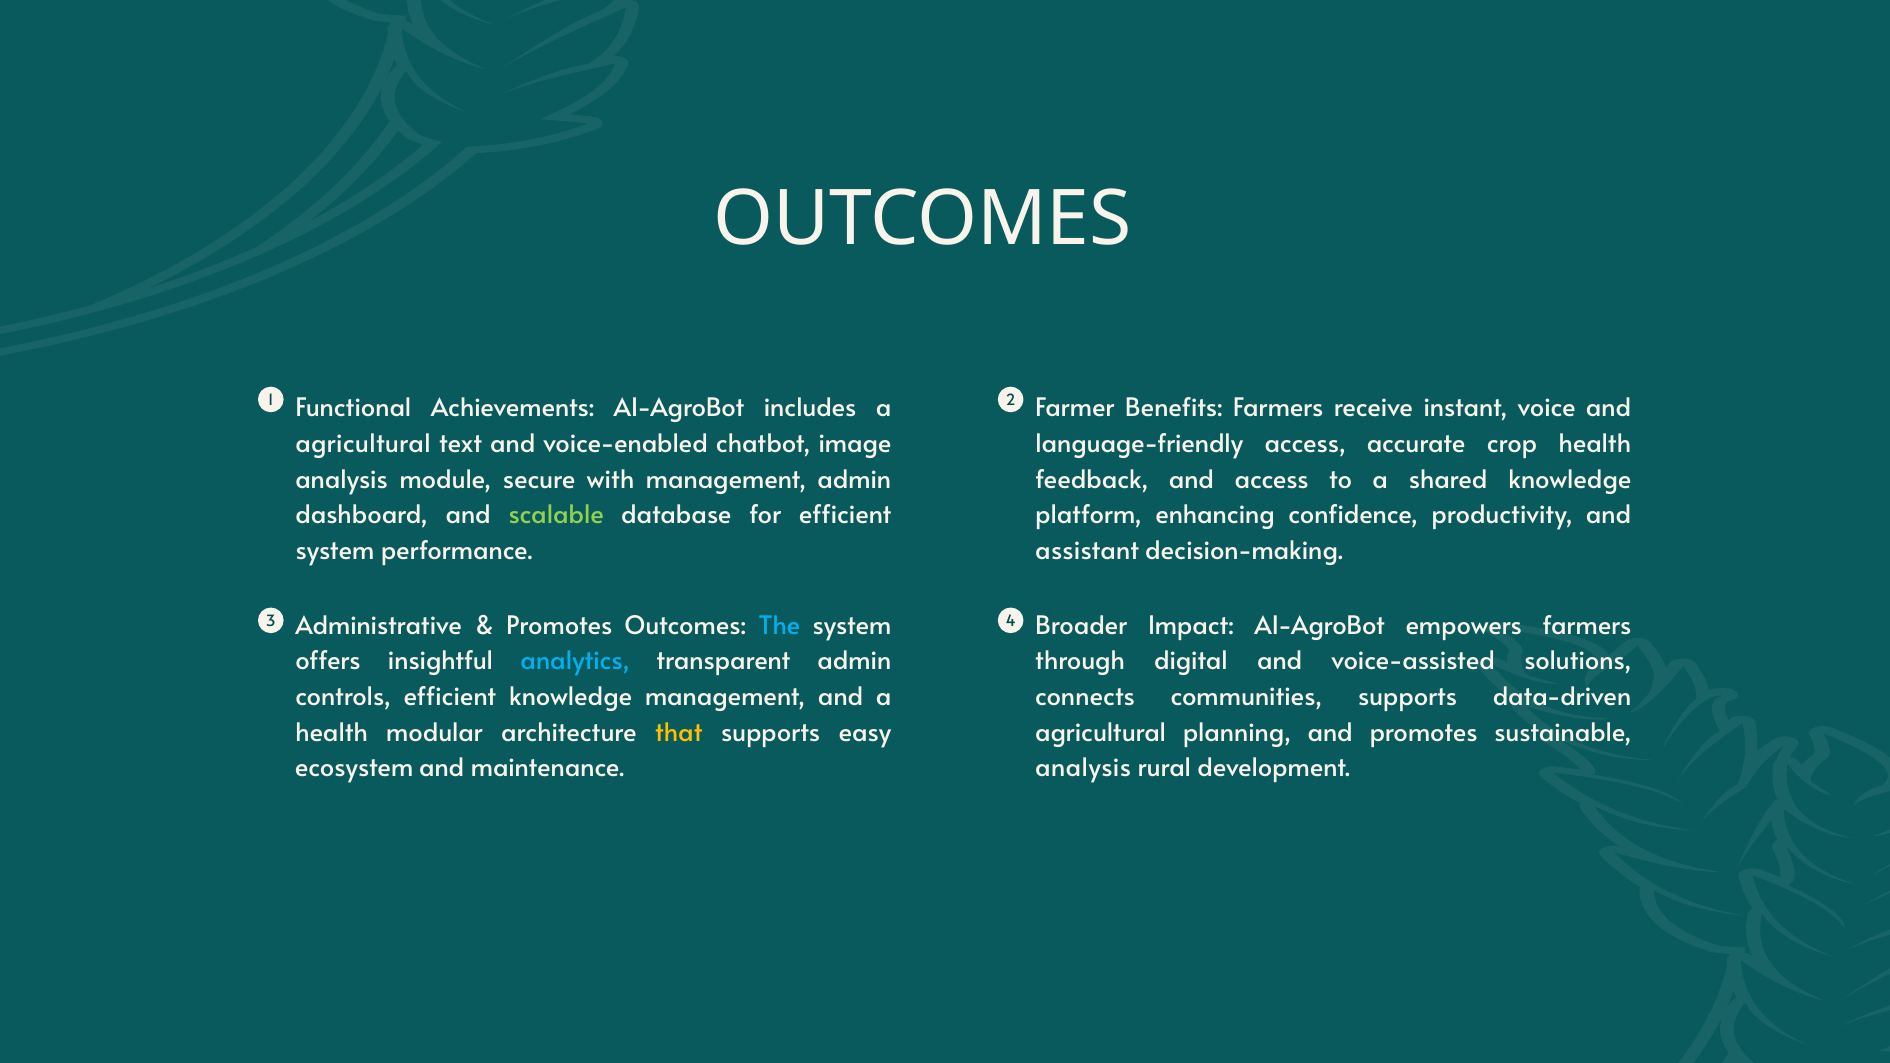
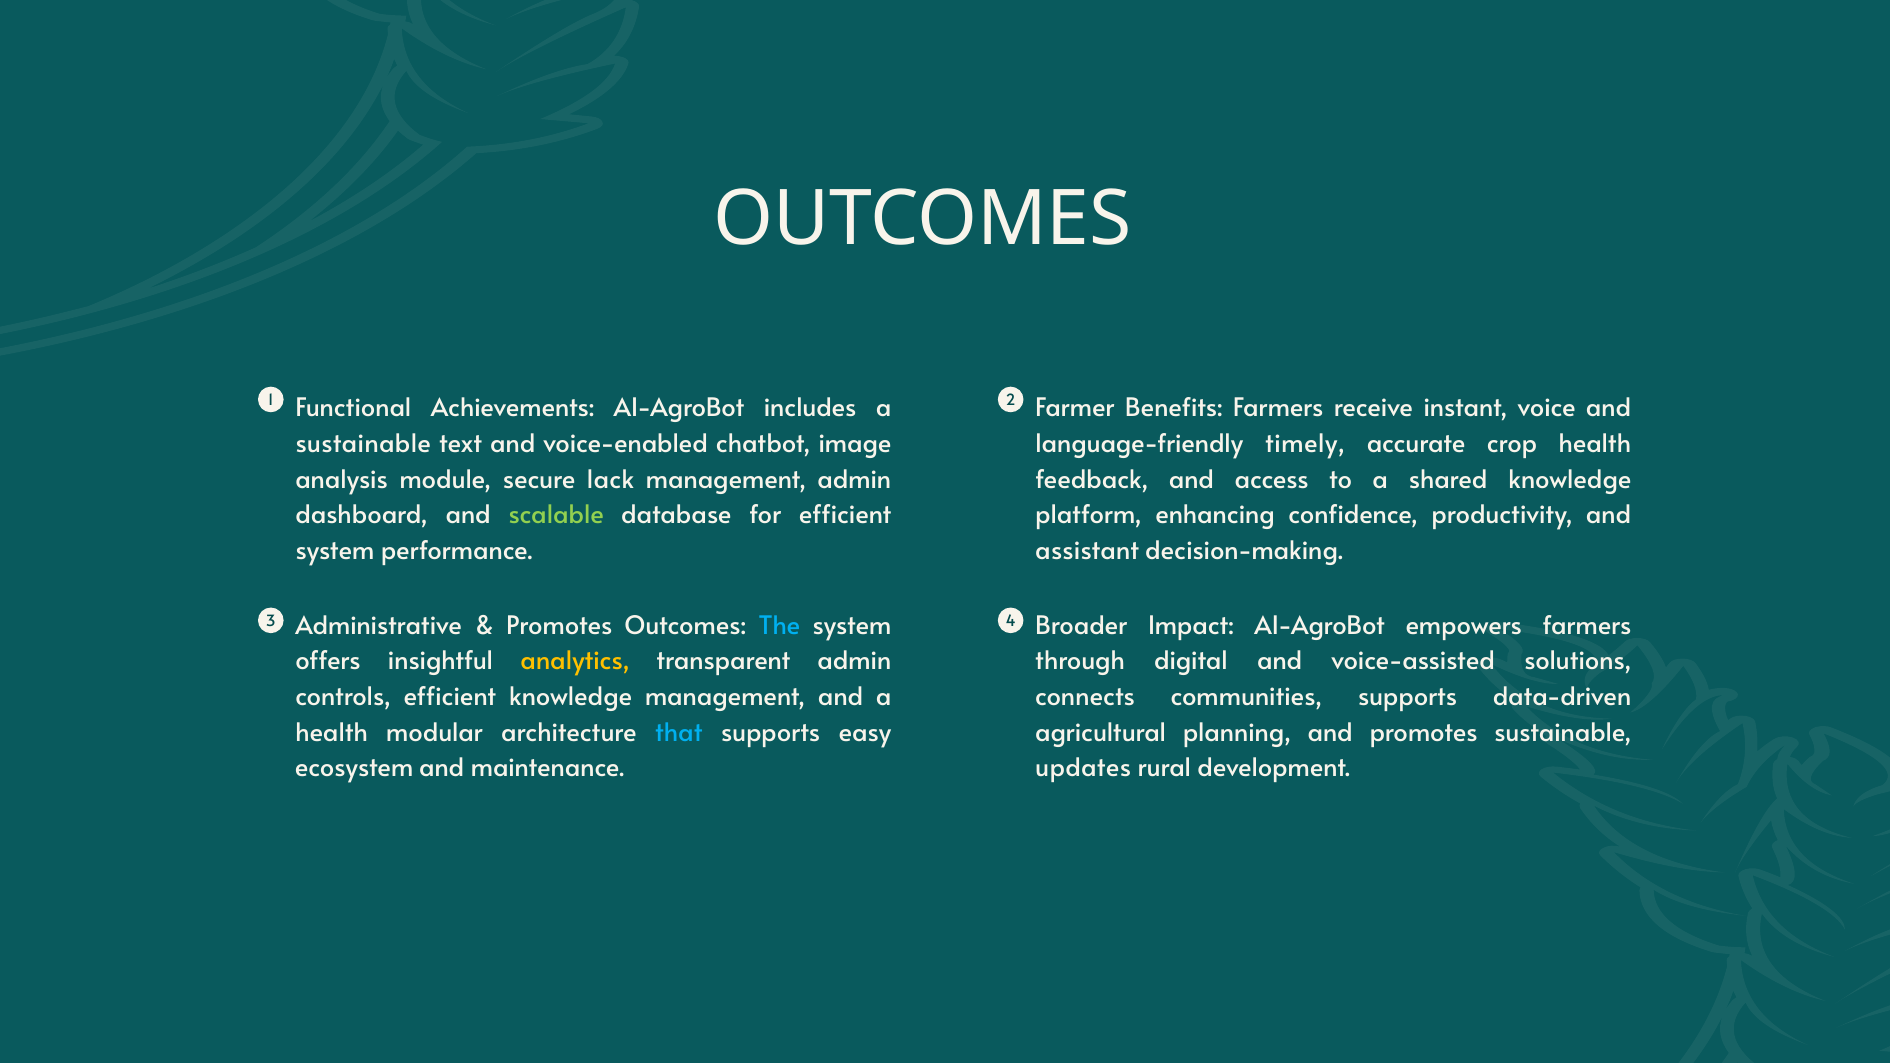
agricultural at (363, 444): agricultural -> sustainable
language-friendly access: access -> timely
with: with -> lack
analytics colour: light blue -> yellow
that colour: yellow -> light blue
analysis at (1083, 768): analysis -> updates
